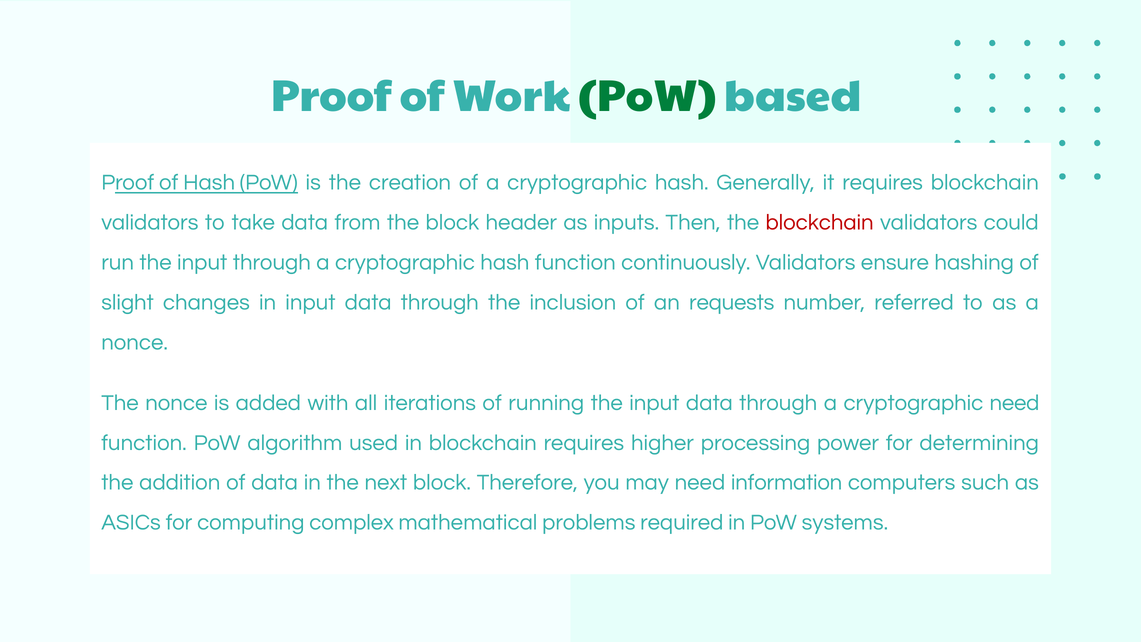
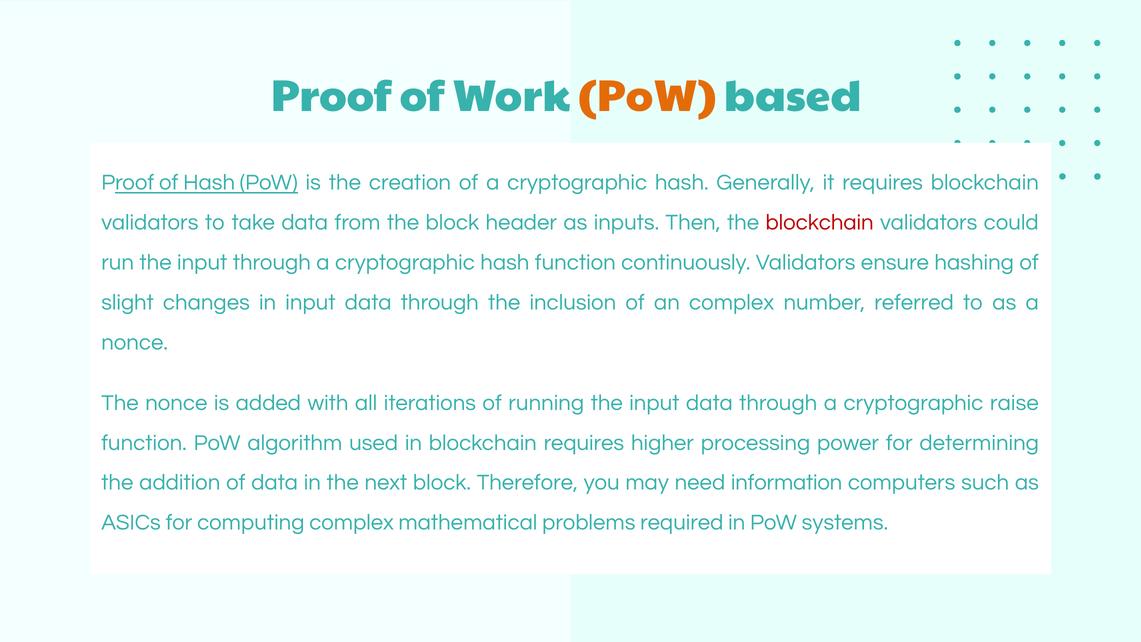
PoW at (647, 97) colour: green -> orange
an requests: requests -> complex
cryptographic need: need -> raise
